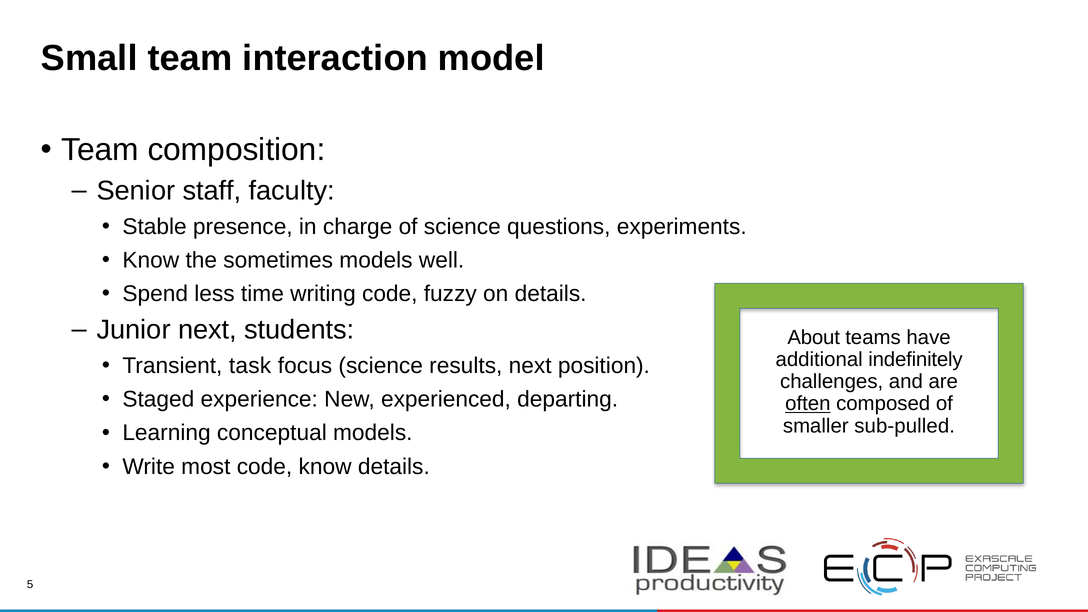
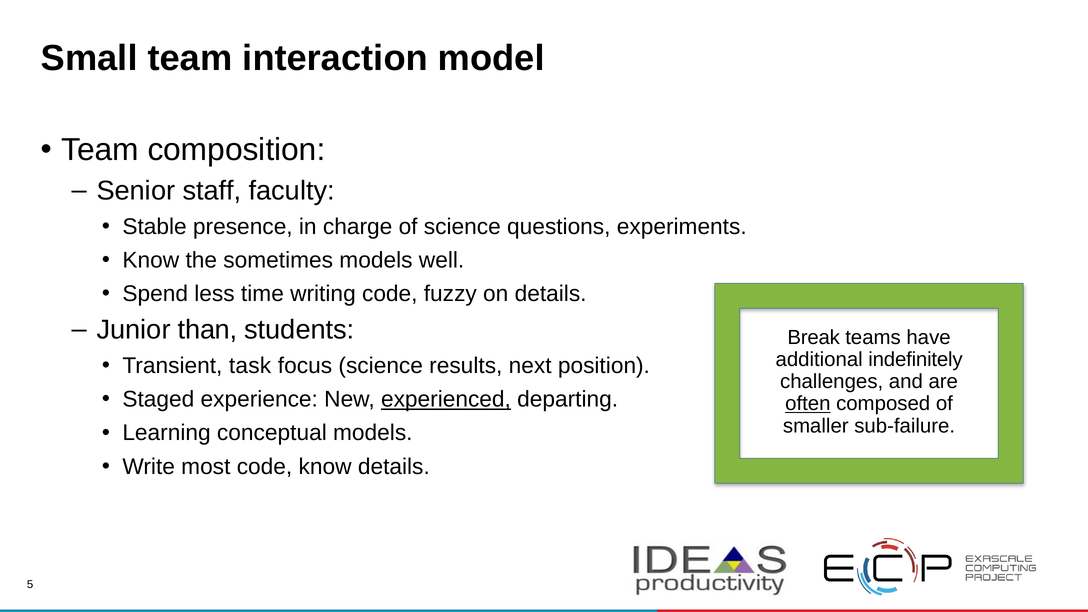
Junior next: next -> than
About: About -> Break
experienced underline: none -> present
sub-pulled: sub-pulled -> sub-failure
